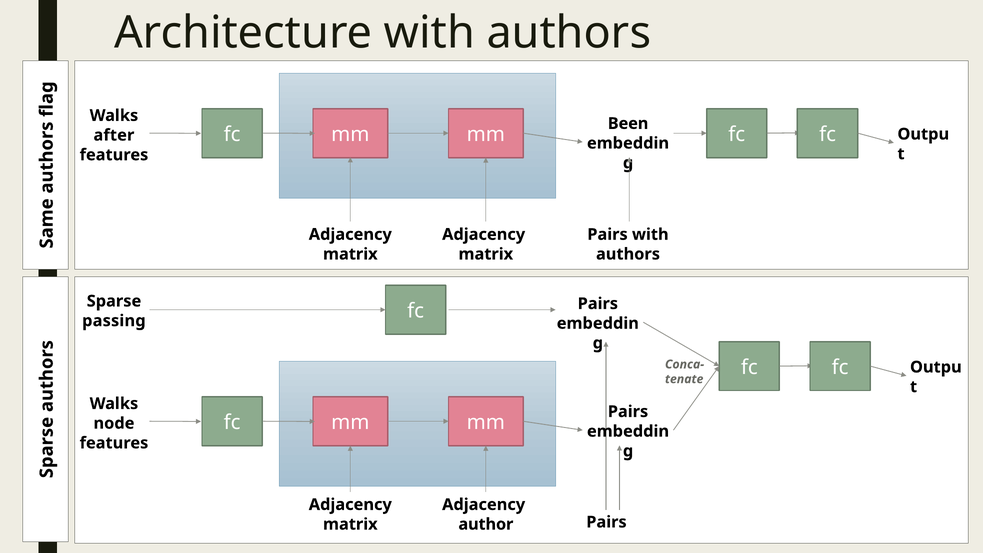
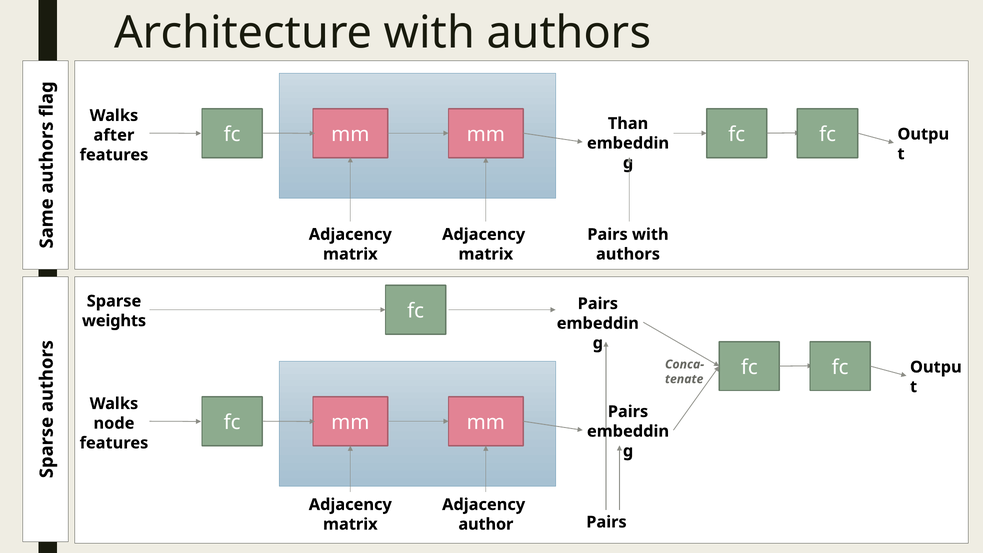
Been: Been -> Than
passing: passing -> weights
